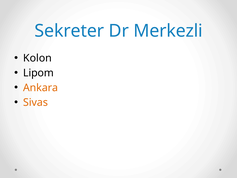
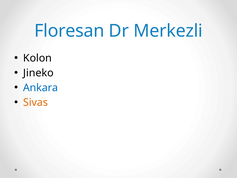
Sekreter: Sekreter -> Floresan
Lipom: Lipom -> Jineko
Ankara colour: orange -> blue
